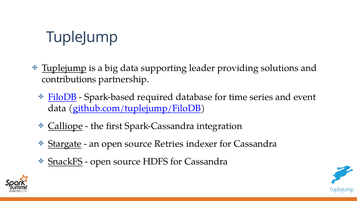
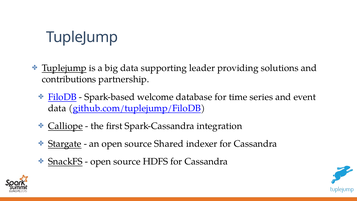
required: required -> welcome
Retries: Retries -> Shared
